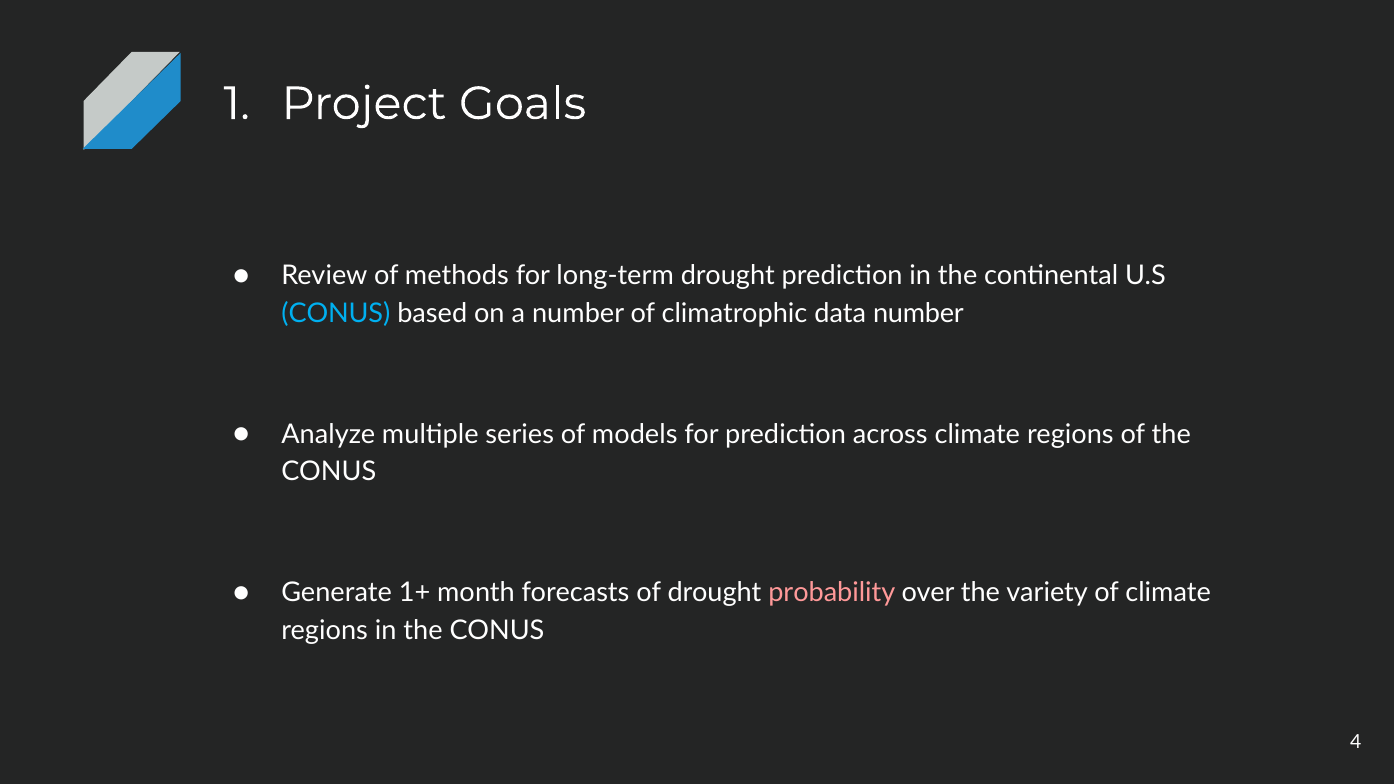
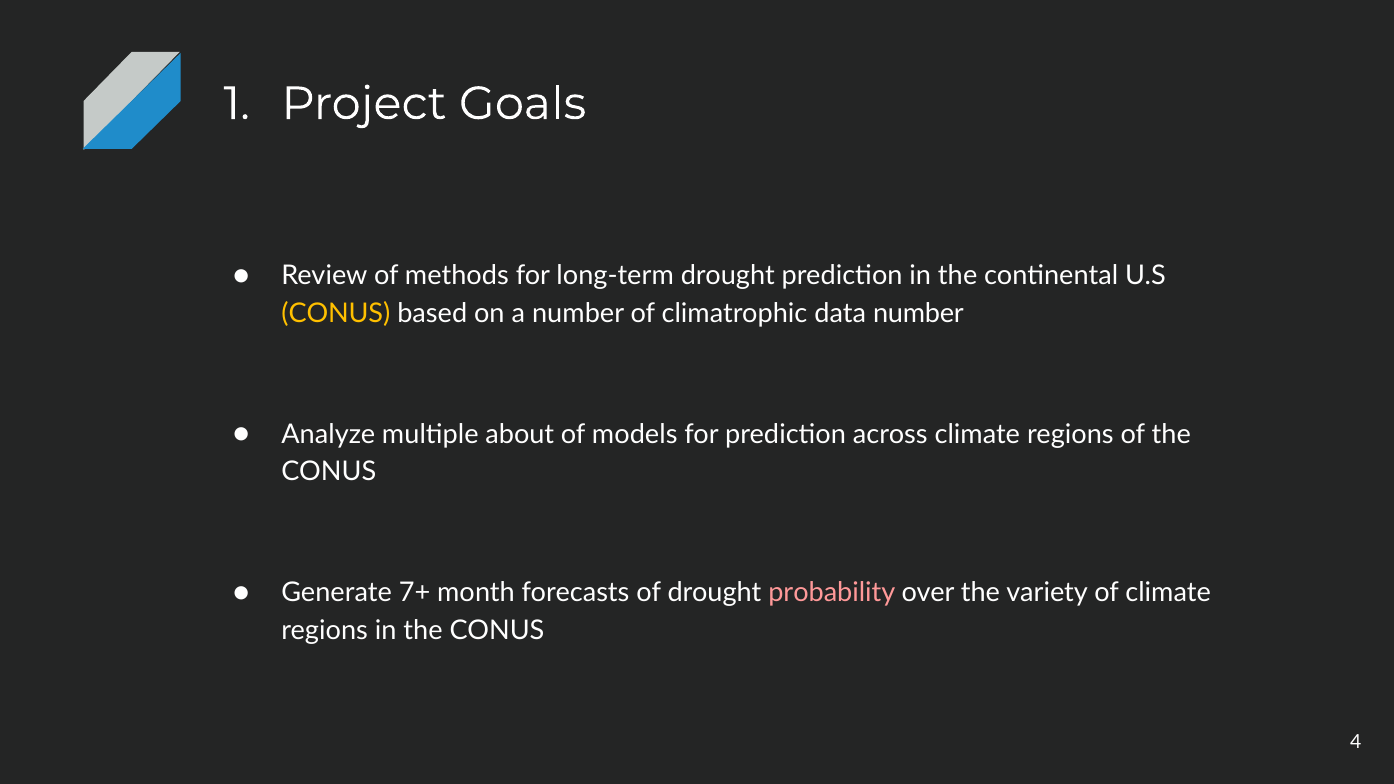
CONUS at (336, 313) colour: light blue -> yellow
series: series -> about
1+: 1+ -> 7+
